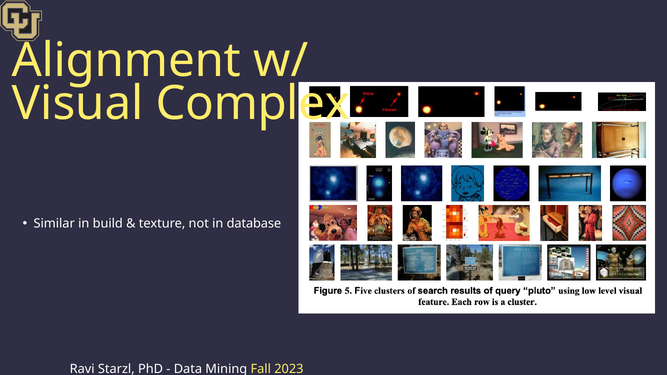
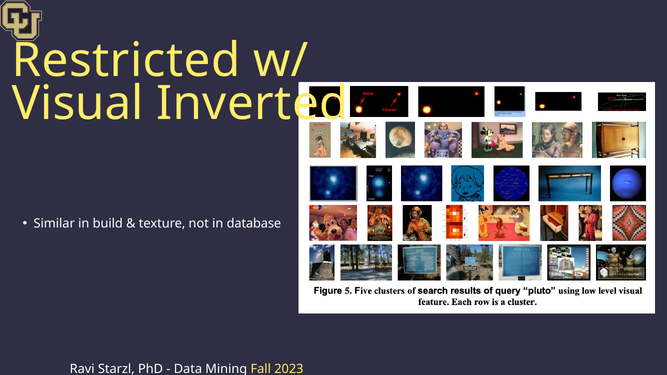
Alignment: Alignment -> Restricted
Complex: Complex -> Inverted
